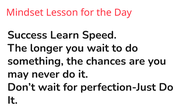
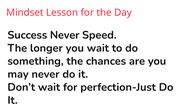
Success Learn: Learn -> Never
